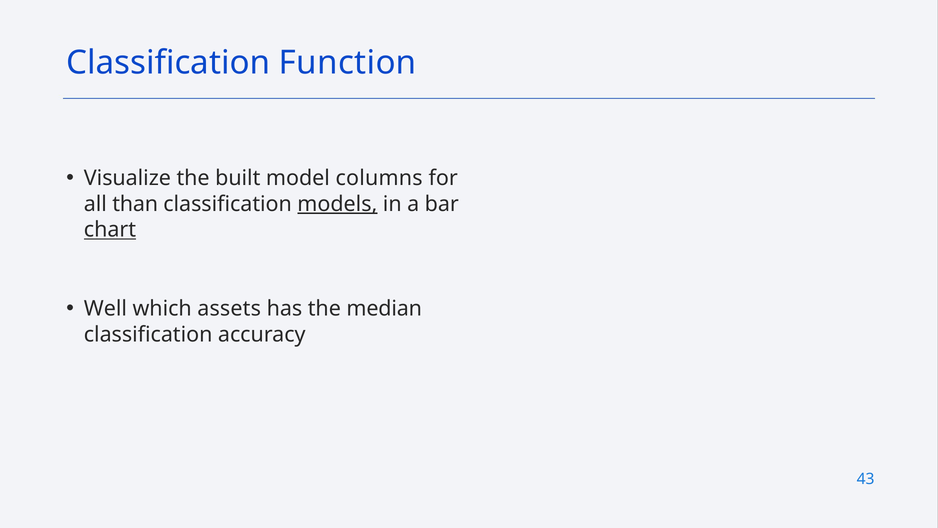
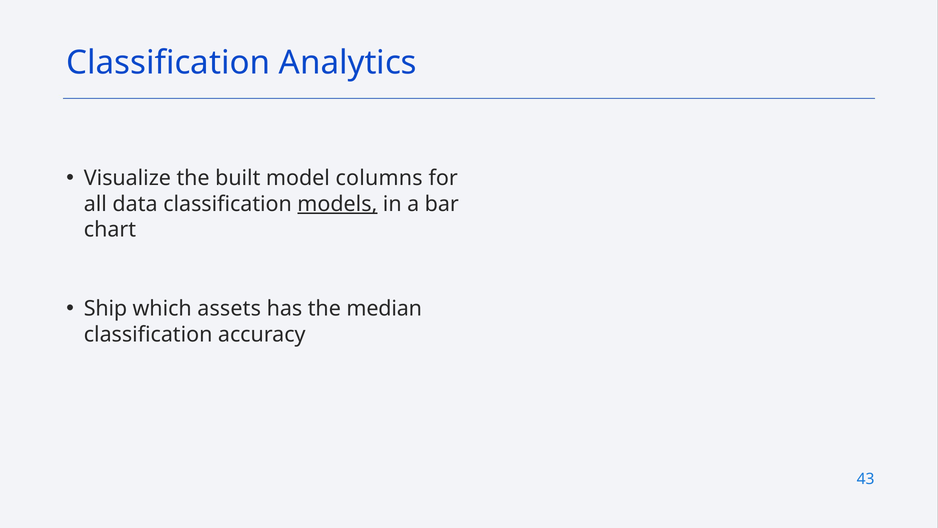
Function: Function -> Analytics
than: than -> data
chart underline: present -> none
Well: Well -> Ship
